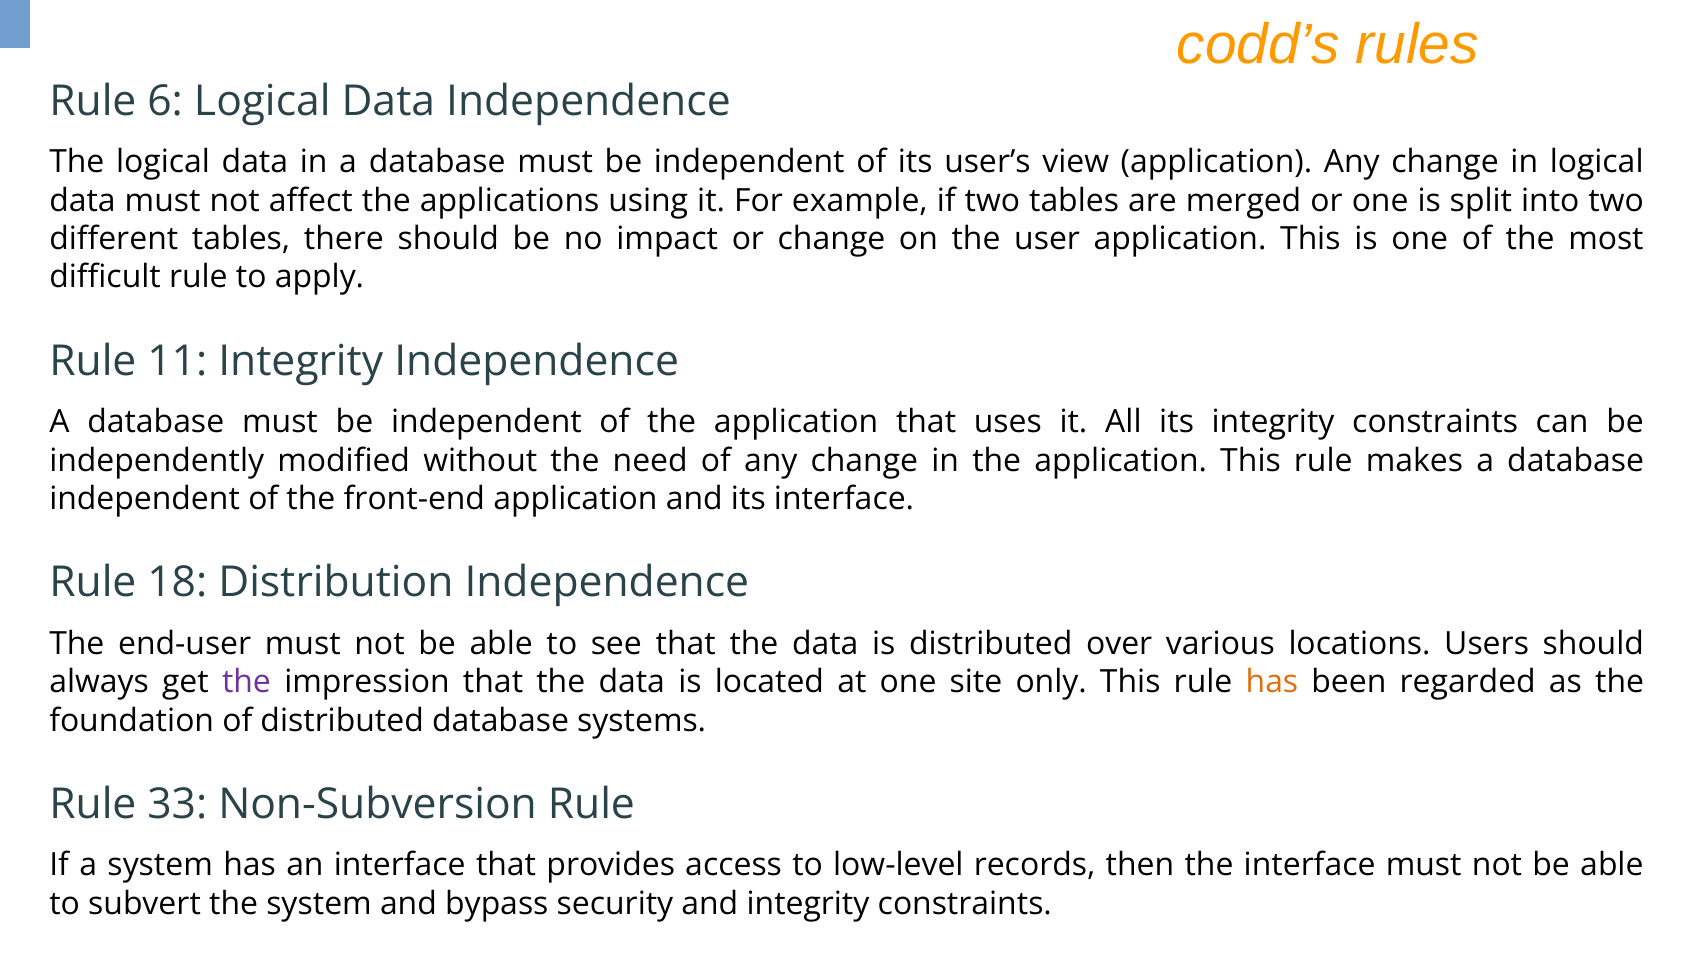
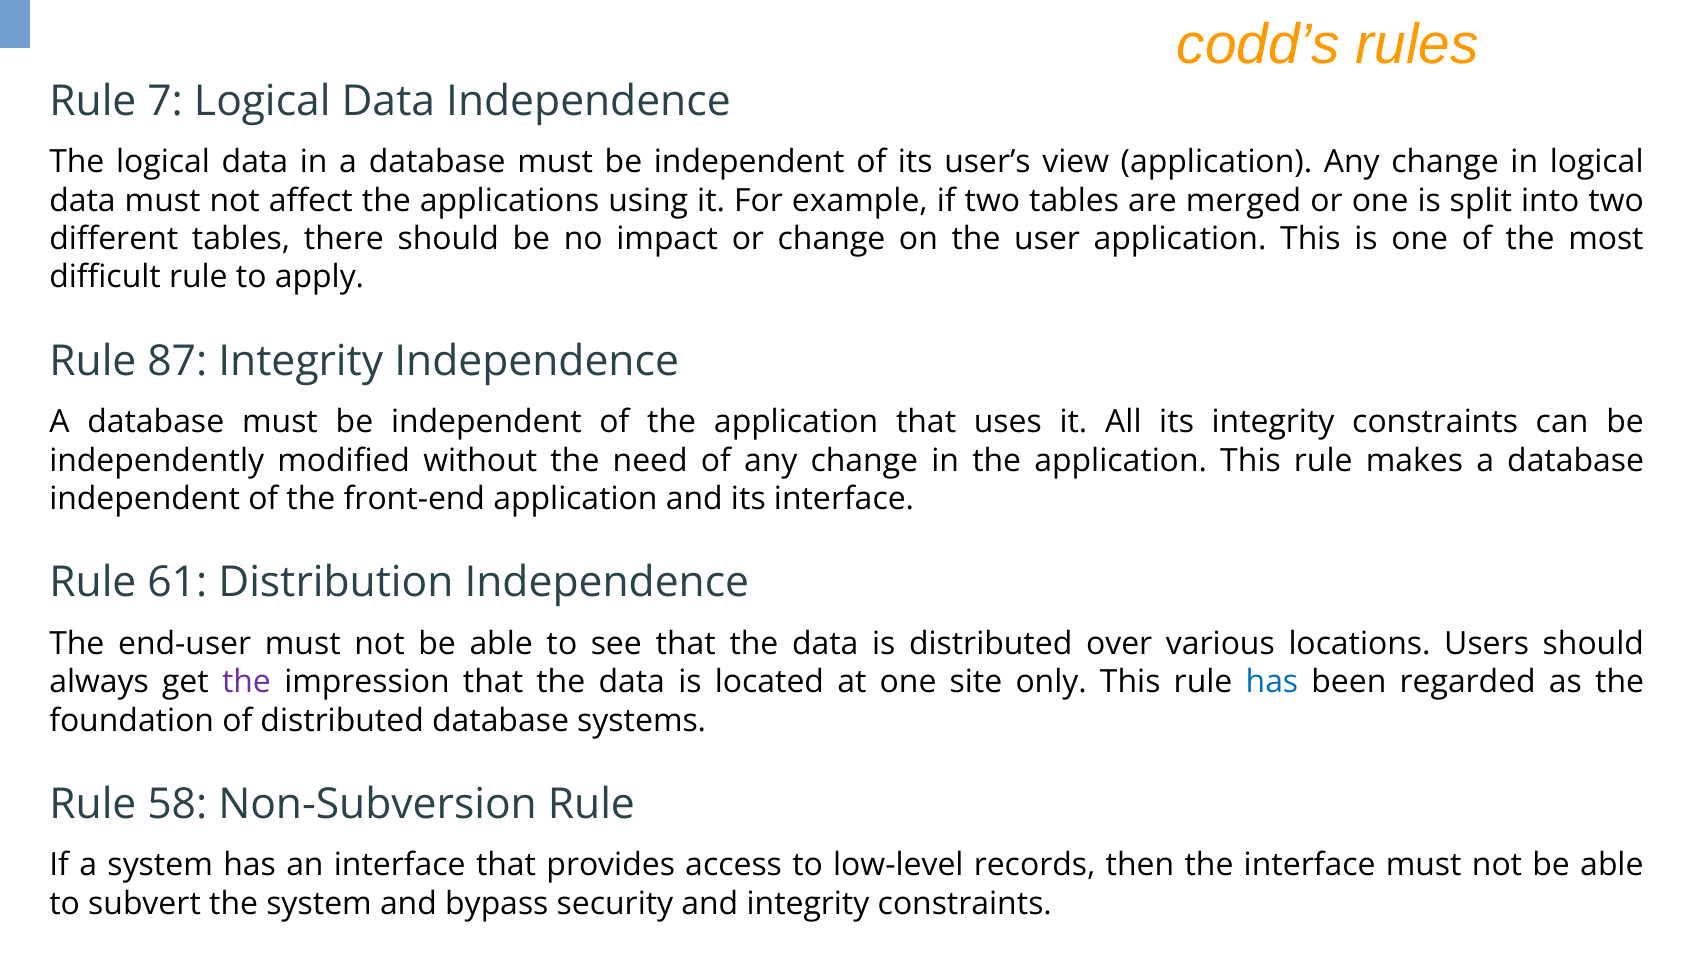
6: 6 -> 7
11: 11 -> 87
18: 18 -> 61
has at (1272, 682) colour: orange -> blue
33: 33 -> 58
